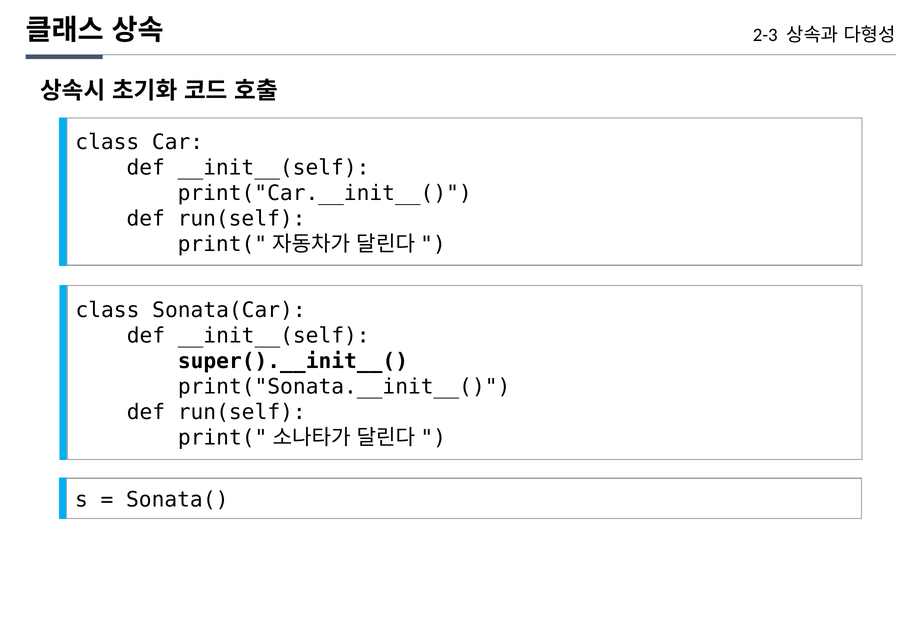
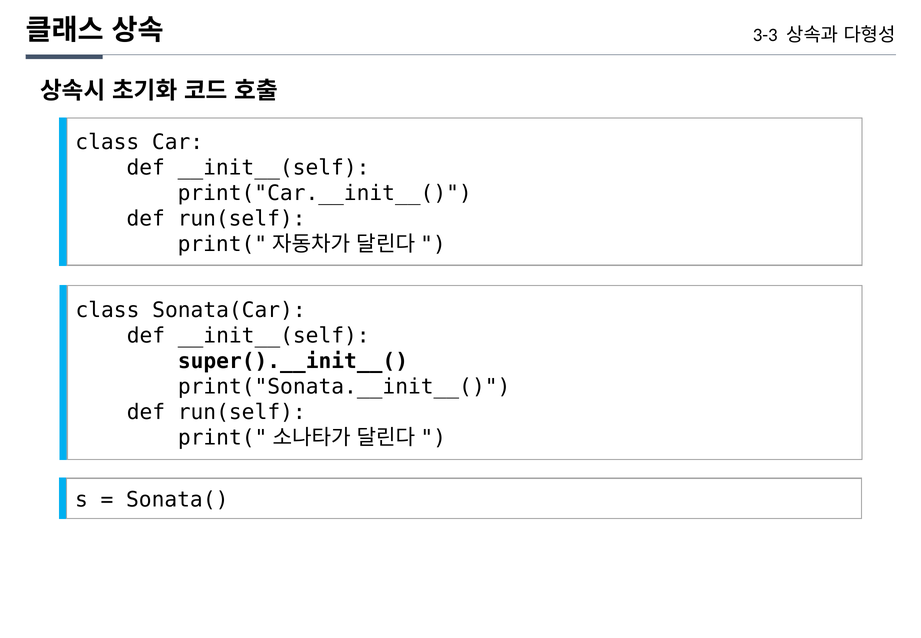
2-3: 2-3 -> 3-3
